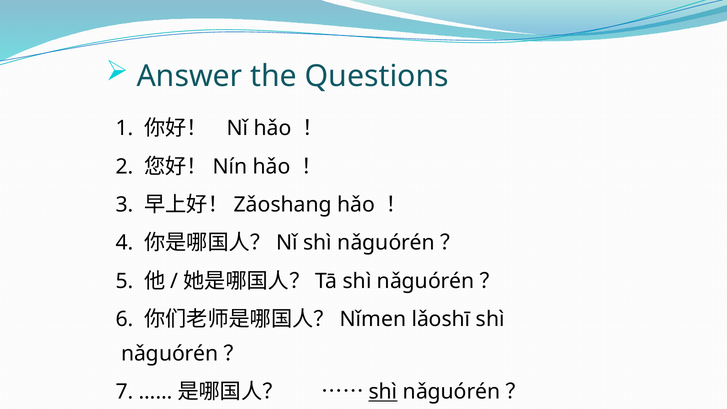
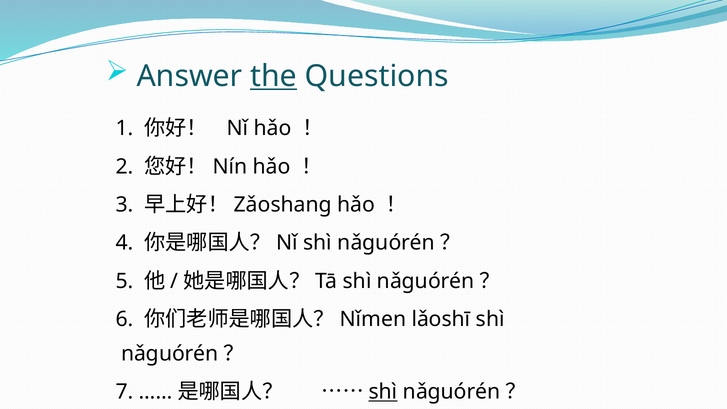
the underline: none -> present
